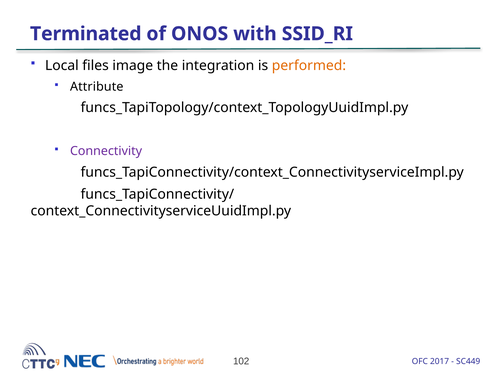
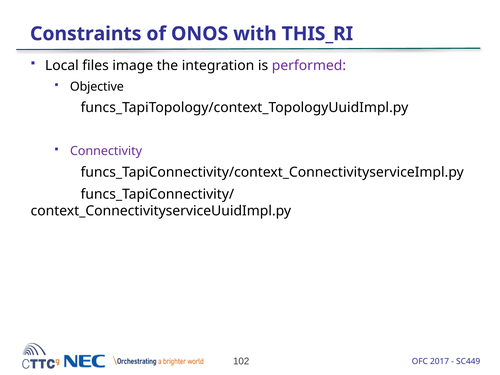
Terminated: Terminated -> Constraints
SSID_RI: SSID_RI -> THIS_RI
performed colour: orange -> purple
Attribute: Attribute -> Objective
